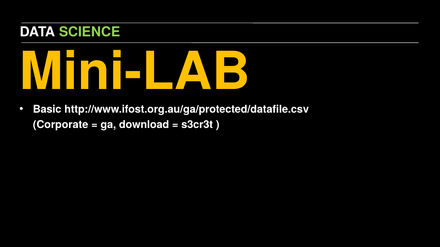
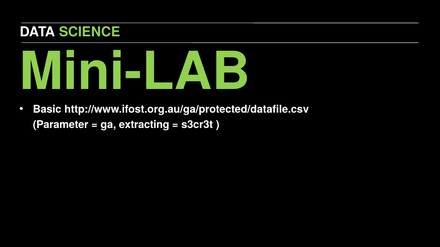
Mini-LAB colour: yellow -> light green
Corporate: Corporate -> Parameter
download: download -> extracting
